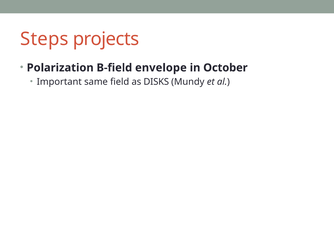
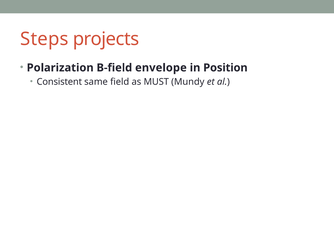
October: October -> Position
Important: Important -> Consistent
DISKS: DISKS -> MUST
